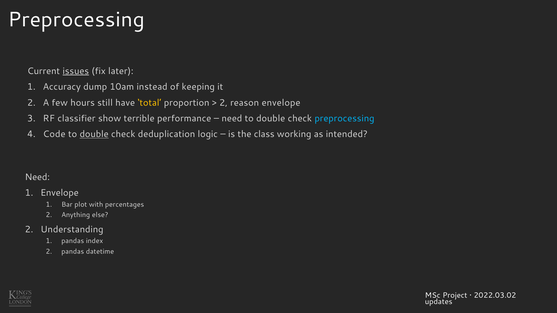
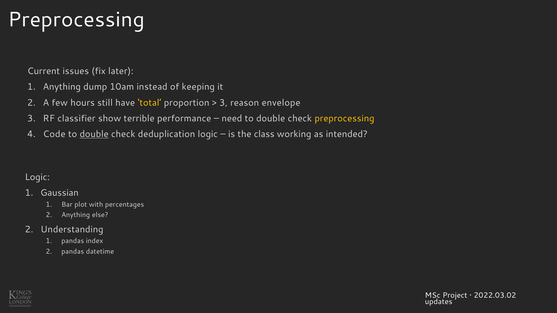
issues underline: present -> none
1 Accuracy: Accuracy -> Anything
2 at (223, 103): 2 -> 3
preprocessing at (344, 119) colour: light blue -> yellow
Need at (37, 177): Need -> Logic
1 Envelope: Envelope -> Gaussian
